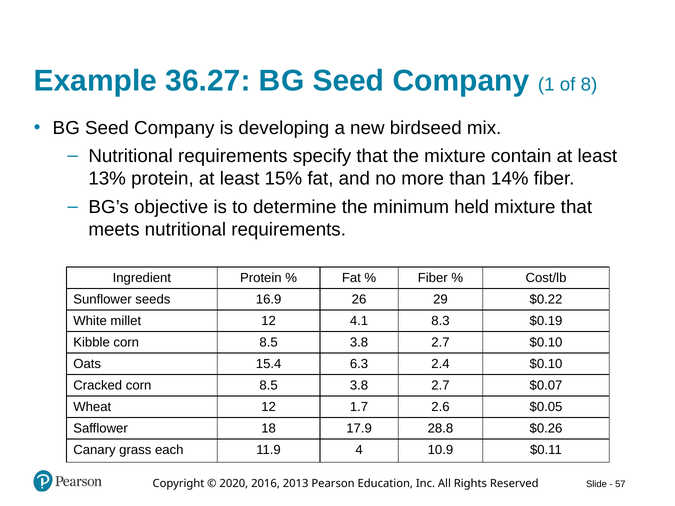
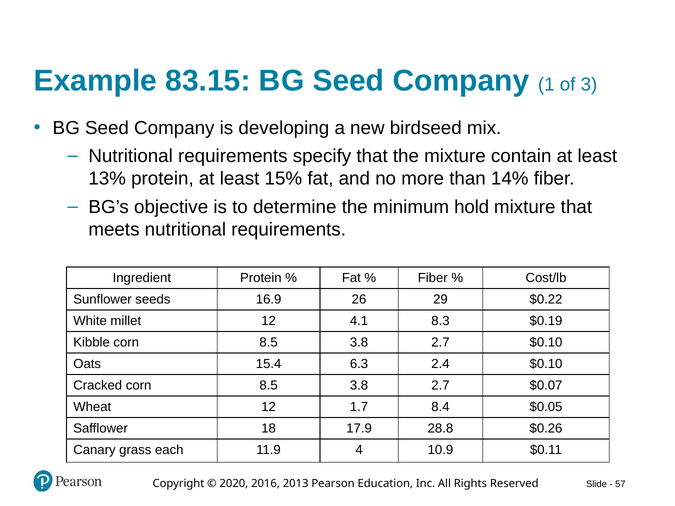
36.27: 36.27 -> 83.15
8: 8 -> 3
held: held -> hold
2.6: 2.6 -> 8.4
